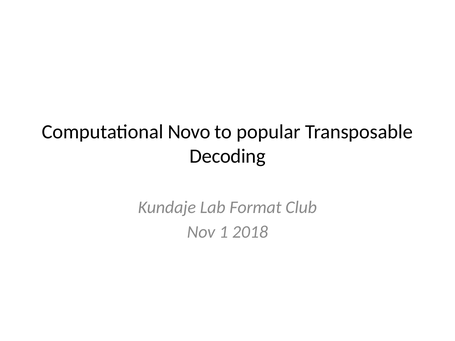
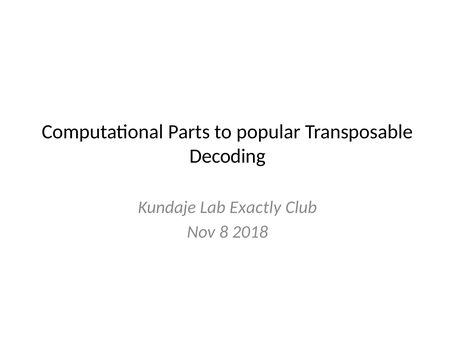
Novo: Novo -> Parts
Format: Format -> Exactly
1: 1 -> 8
